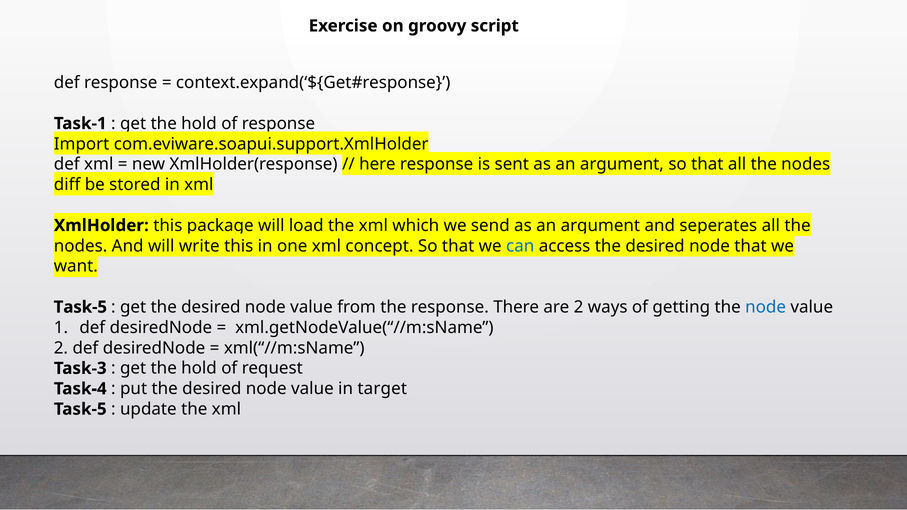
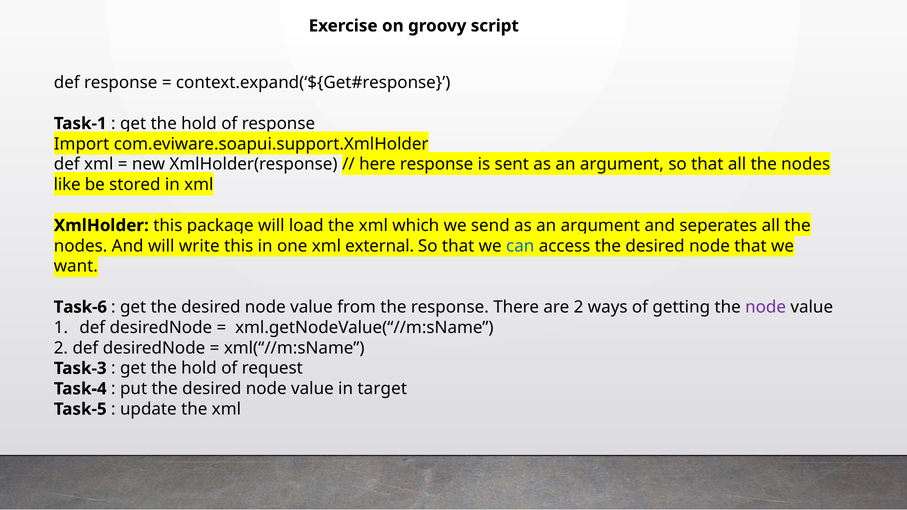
diff: diff -> like
concept: concept -> external
Task-5 at (80, 307): Task-5 -> Task-6
node at (766, 307) colour: blue -> purple
